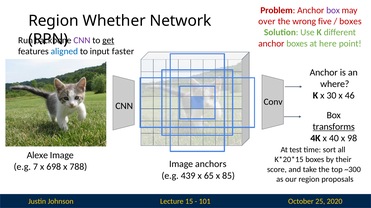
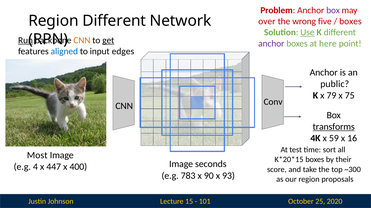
Region Whether: Whether -> Different
Use underline: none -> present
Run underline: none -> present
CNN at (82, 40) colour: purple -> orange
anchor at (271, 44) colour: red -> purple
faster: faster -> edges
where: where -> public
30: 30 -> 79
46: 46 -> 75
40: 40 -> 59
98: 98 -> 16
Alexe: Alexe -> Most
7: 7 -> 4
698: 698 -> 447
788: 788 -> 400
anchors: anchors -> seconds
439: 439 -> 783
65: 65 -> 90
85: 85 -> 93
